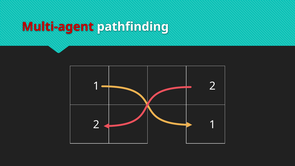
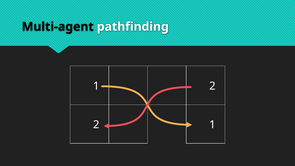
Multi-agent colour: red -> black
